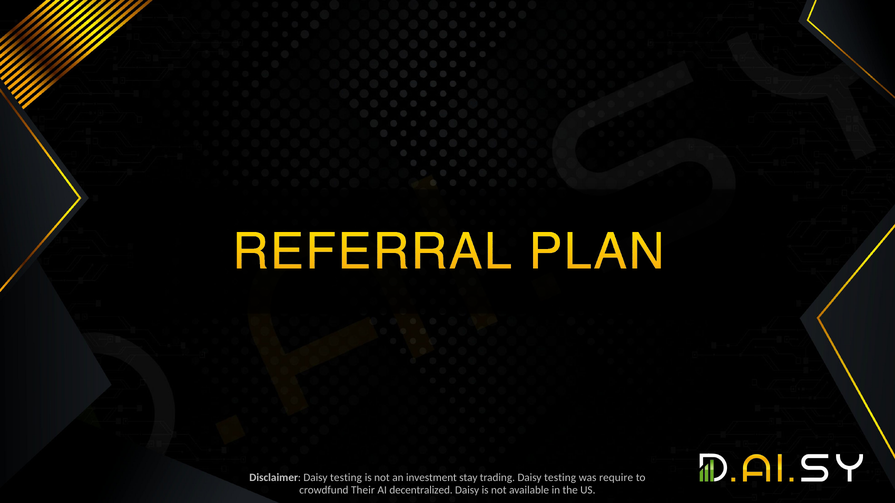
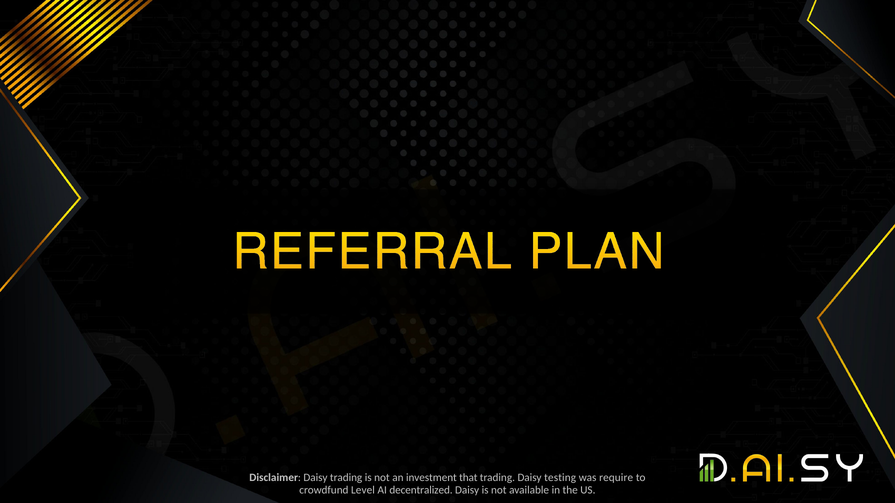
Disclaimer Daisy testing: testing -> trading
stay: stay -> that
Their: Their -> Level
